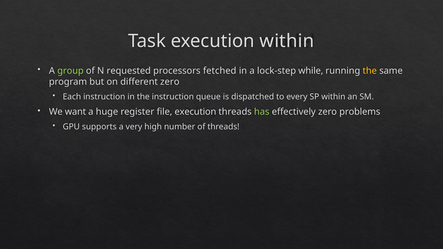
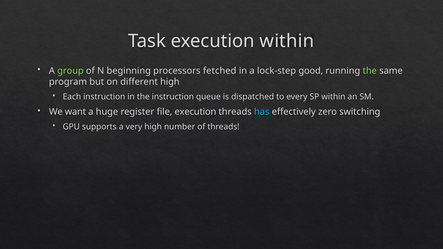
requested: requested -> beginning
while: while -> good
the at (370, 71) colour: yellow -> light green
different zero: zero -> high
has colour: light green -> light blue
problems: problems -> switching
